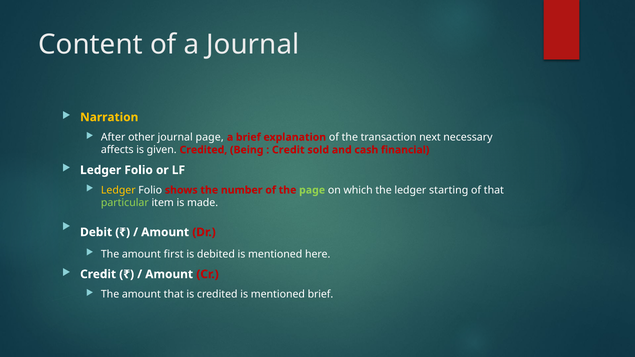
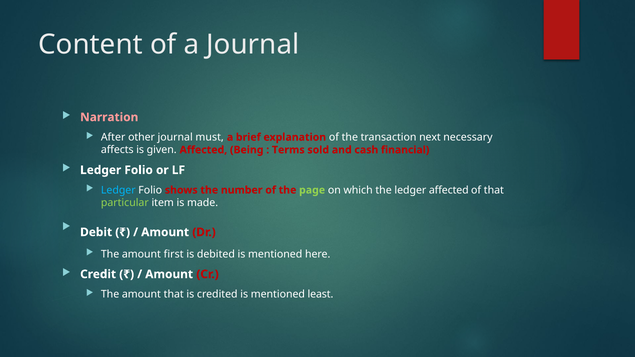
Narration colour: yellow -> pink
journal page: page -> must
given Credited: Credited -> Affected
Credit at (288, 150): Credit -> Terms
Ledger at (118, 190) colour: yellow -> light blue
ledger starting: starting -> affected
mentioned brief: brief -> least
